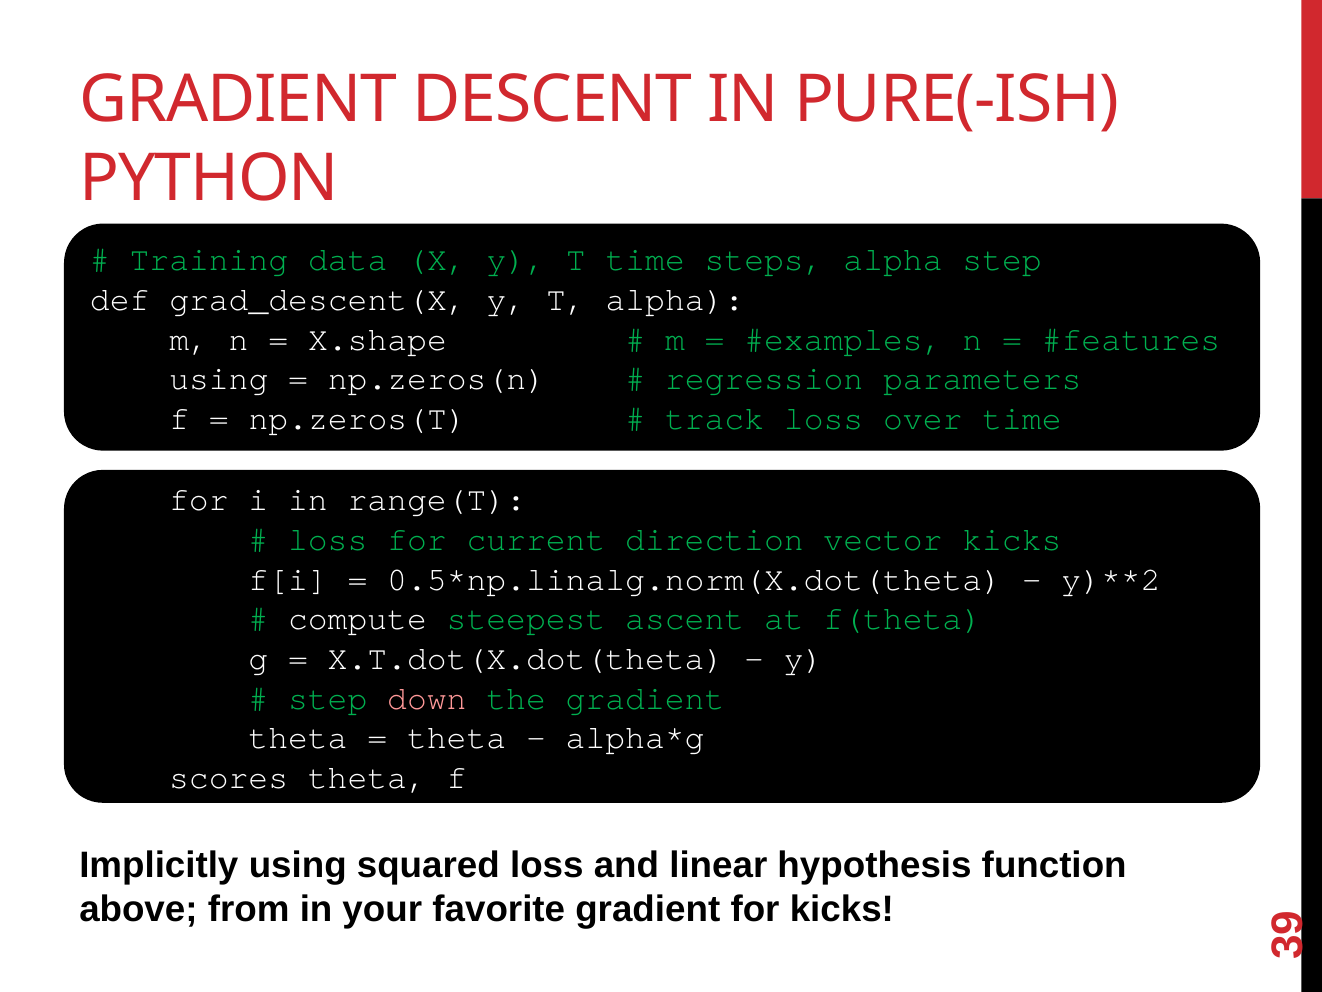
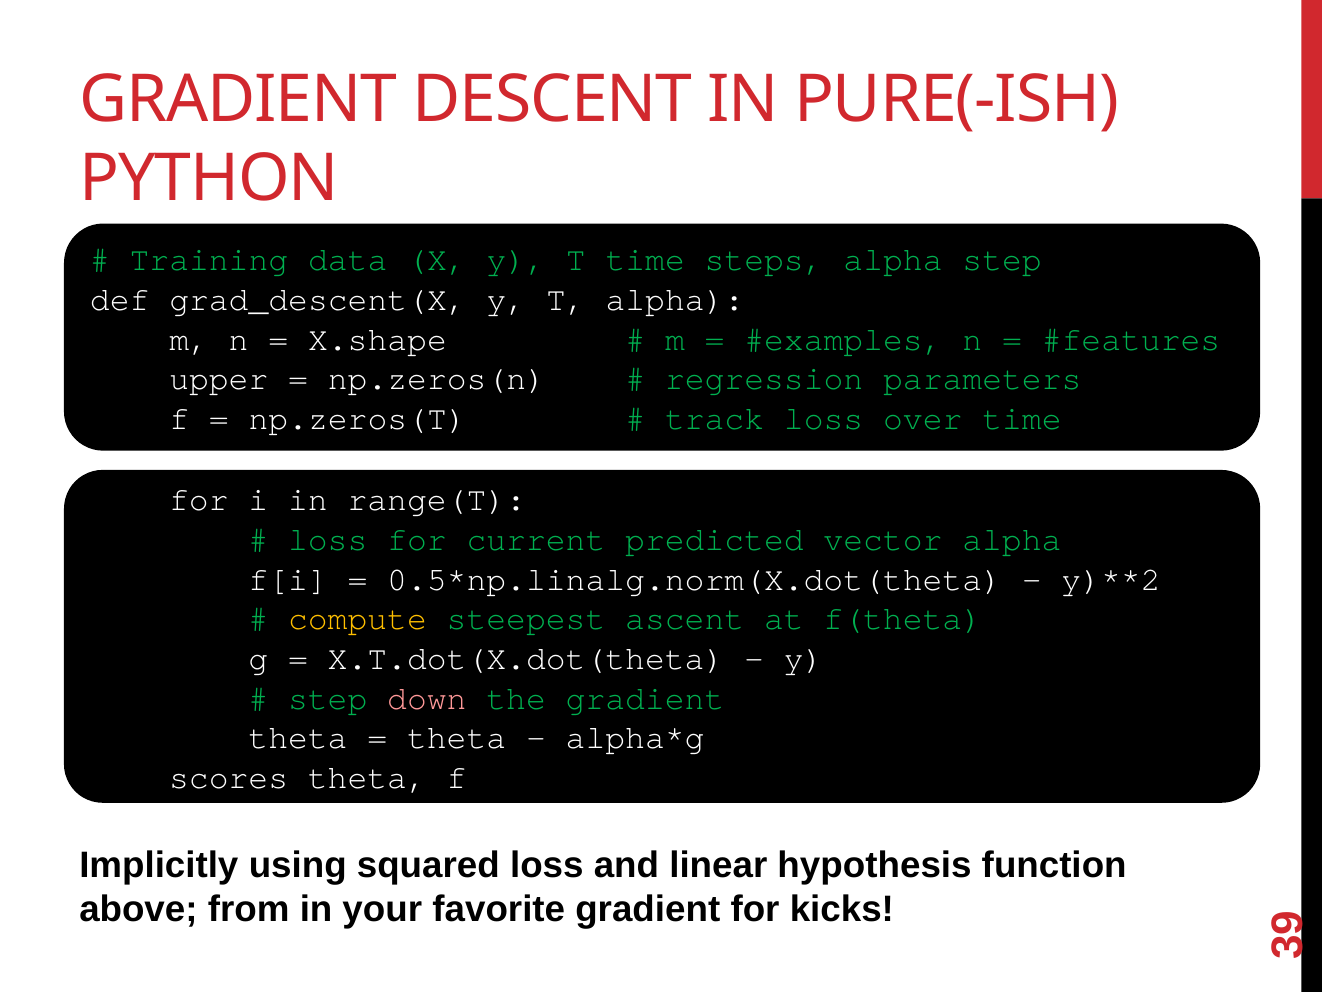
using at (219, 379): using -> upper
direction: direction -> predicted
vector kicks: kicks -> alpha
compute colour: white -> yellow
